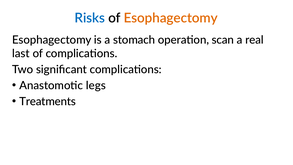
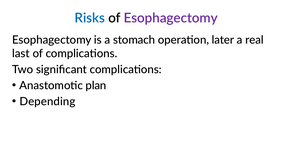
Esophagectomy at (171, 18) colour: orange -> purple
scan: scan -> later
legs: legs -> plan
Treatments: Treatments -> Depending
